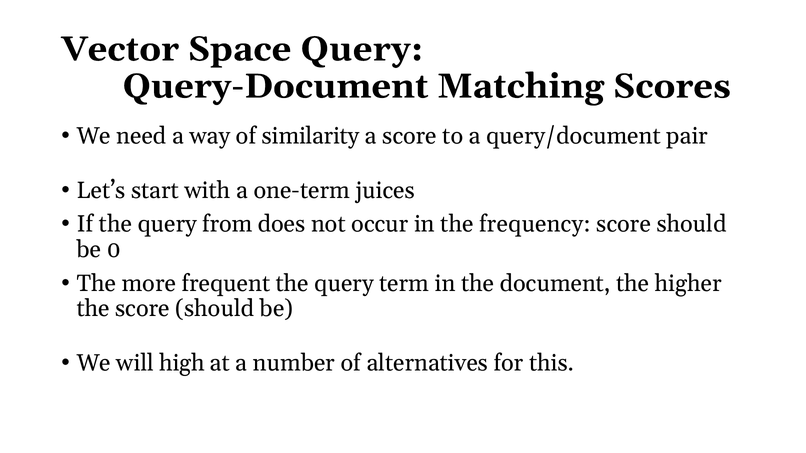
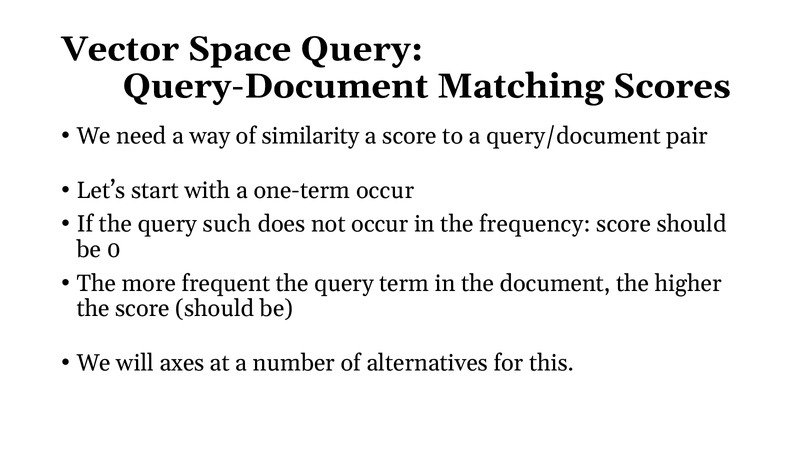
one-term juices: juices -> occur
from: from -> such
high: high -> axes
